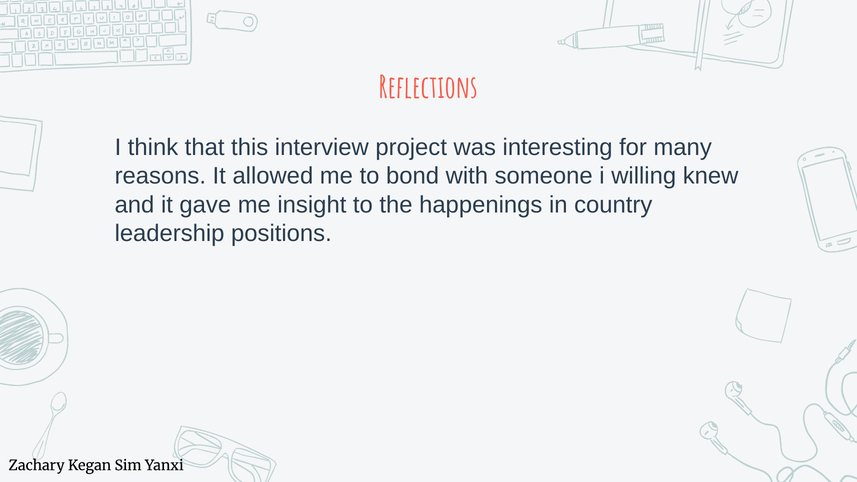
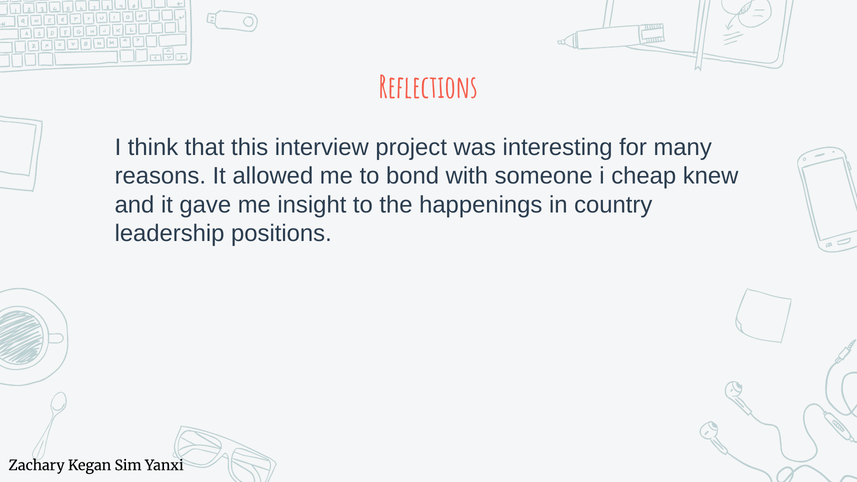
willing: willing -> cheap
